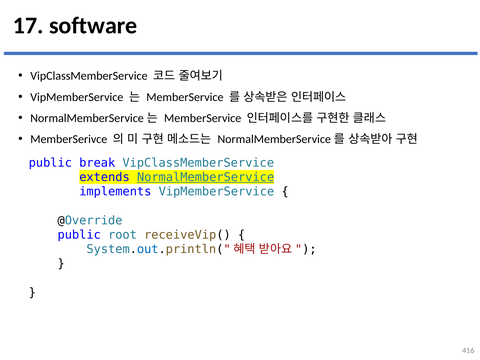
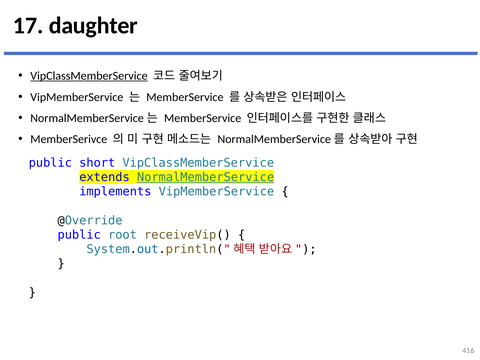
software: software -> daughter
VipClassMemberService at (89, 76) underline: none -> present
break: break -> short
